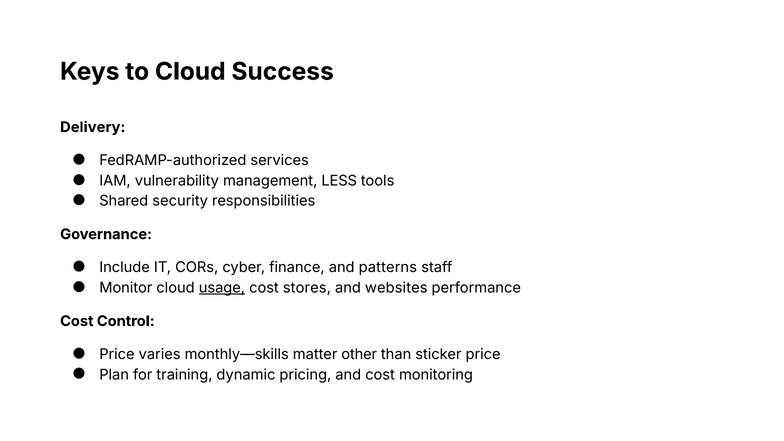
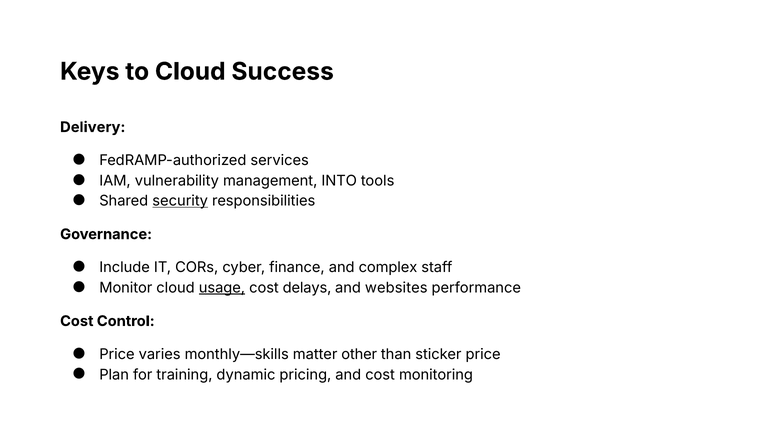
LESS: LESS -> INTO
security underline: none -> present
patterns: patterns -> complex
stores: stores -> delays
